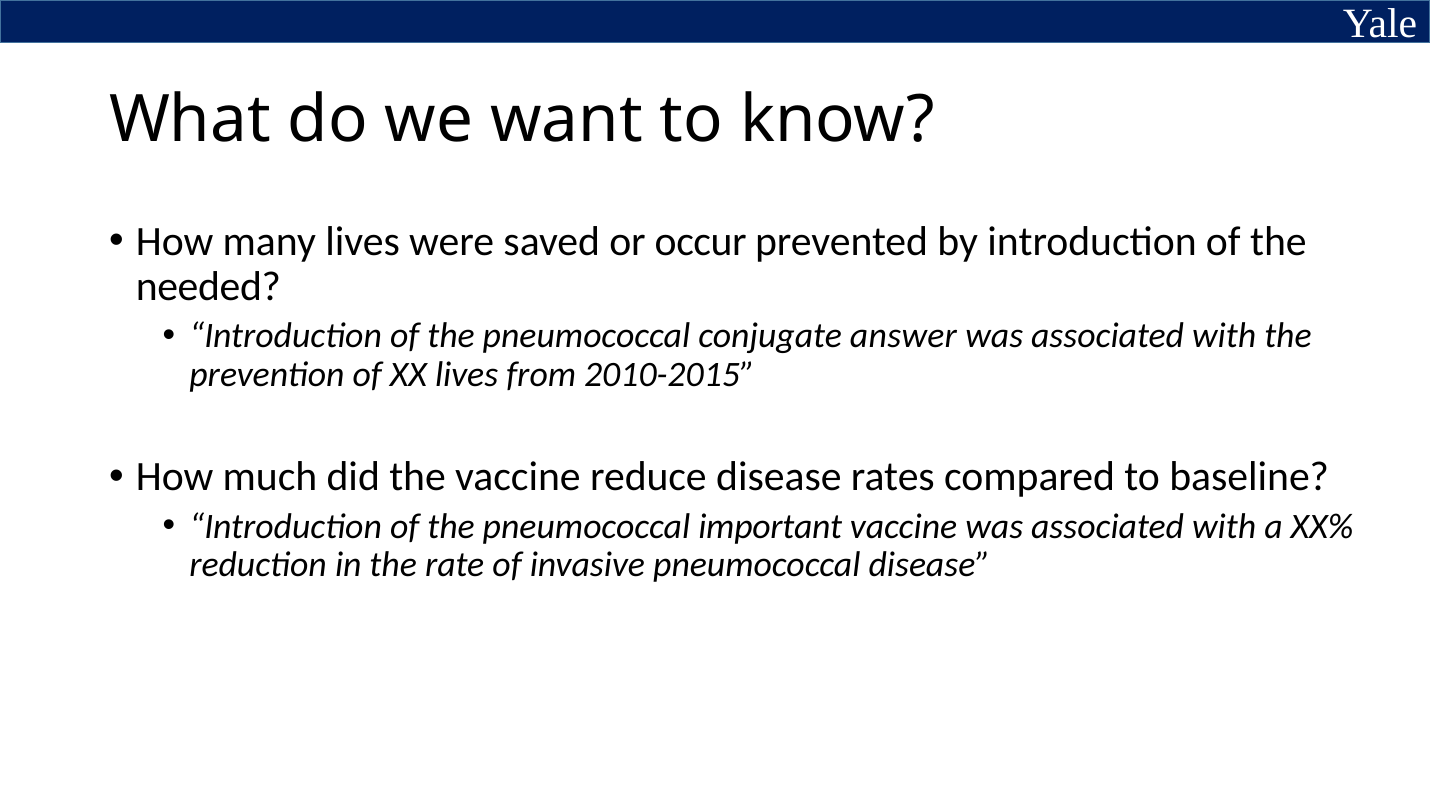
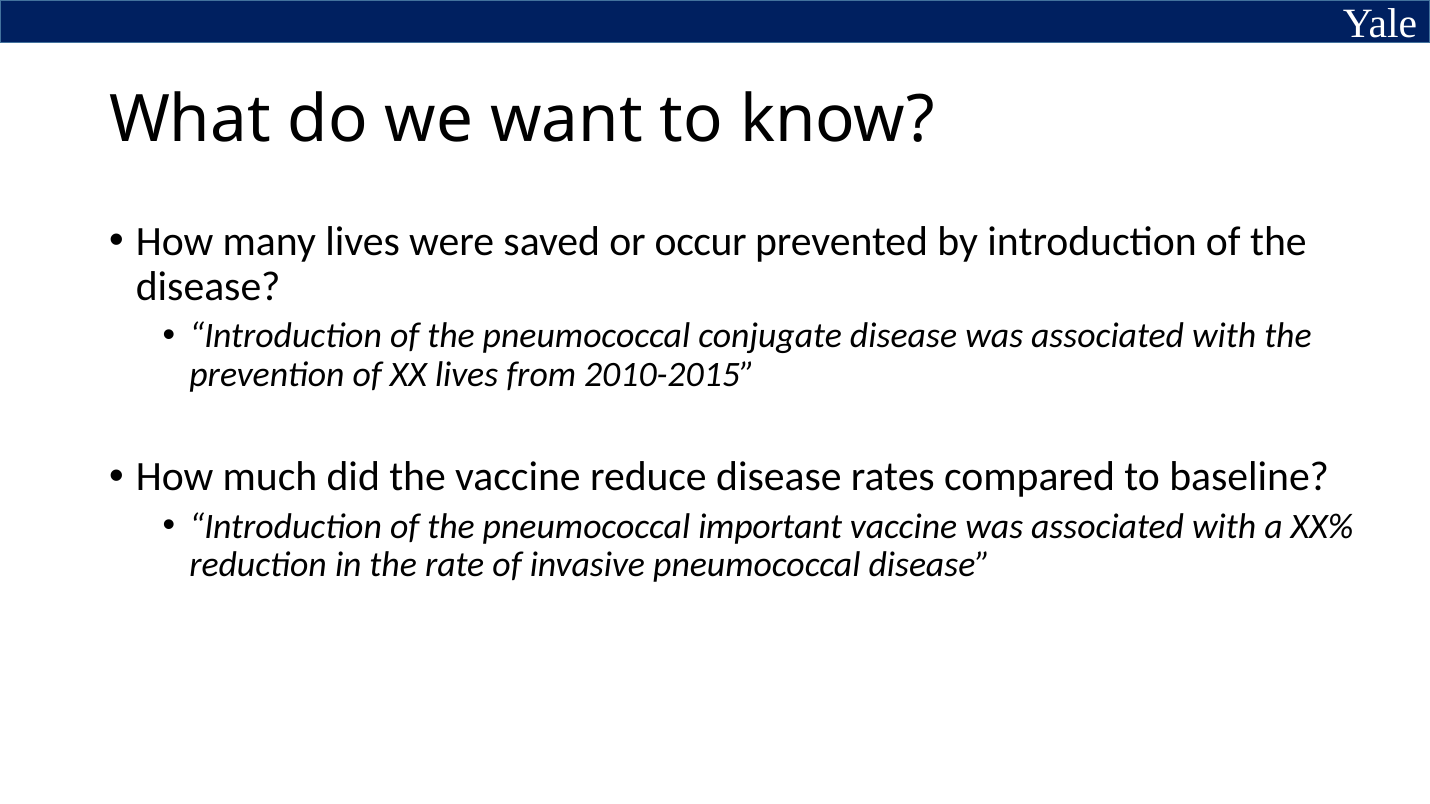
needed at (208, 287): needed -> disease
conjugate answer: answer -> disease
